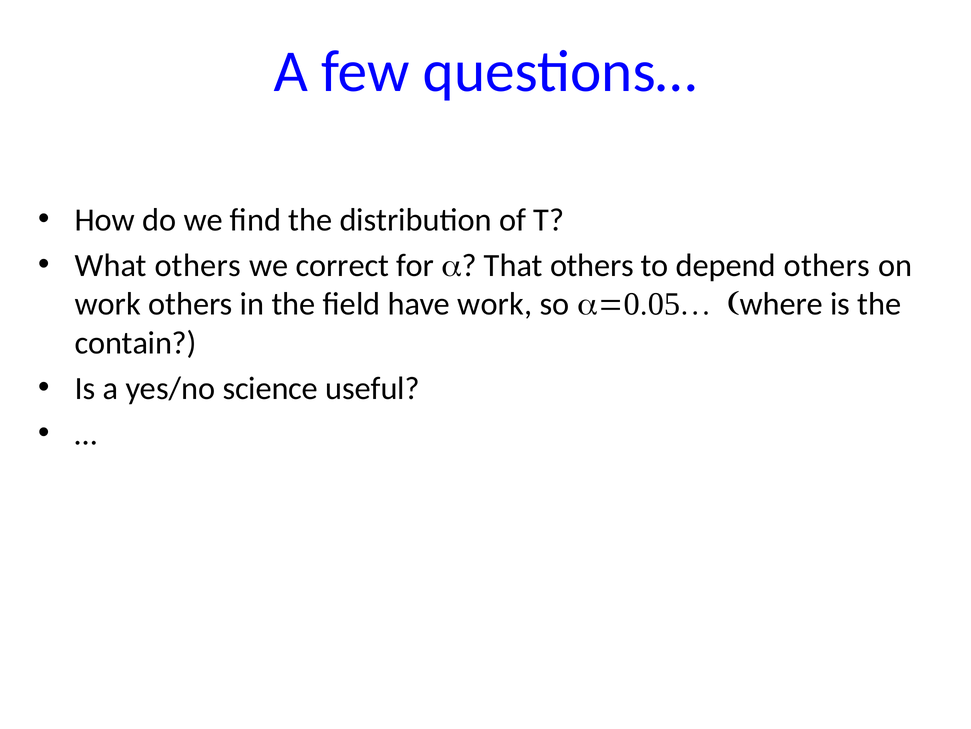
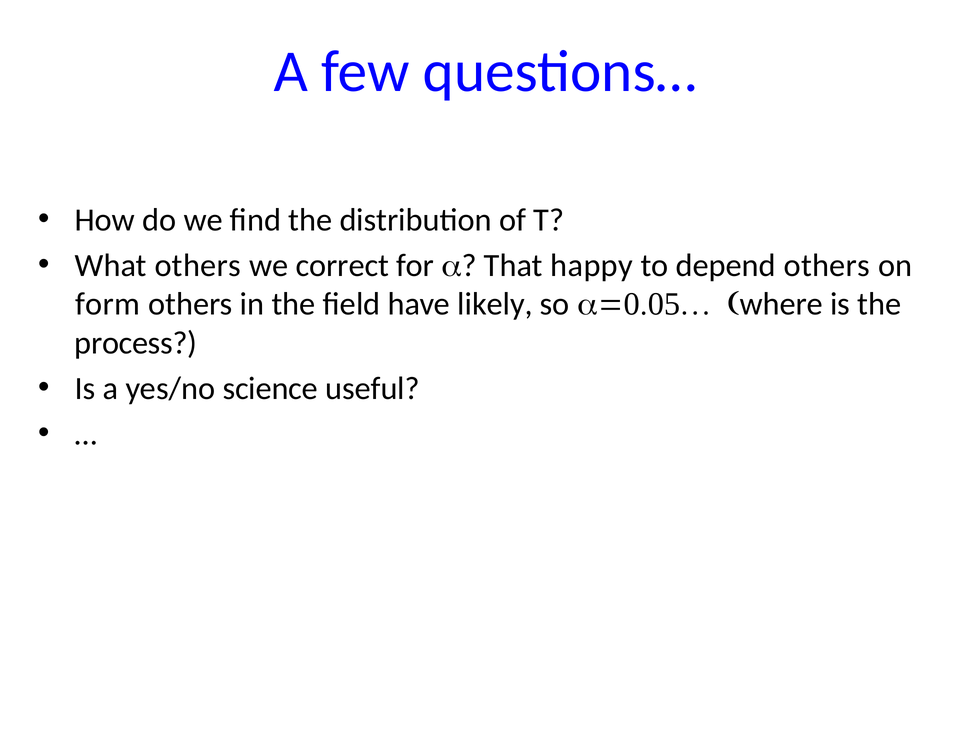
That others: others -> happy
work at (108, 304): work -> form
have work: work -> likely
contain: contain -> process
